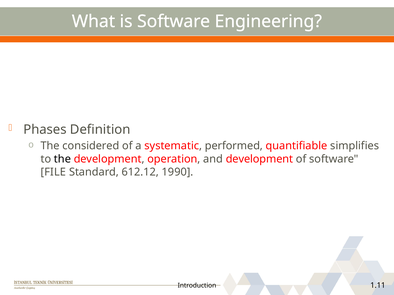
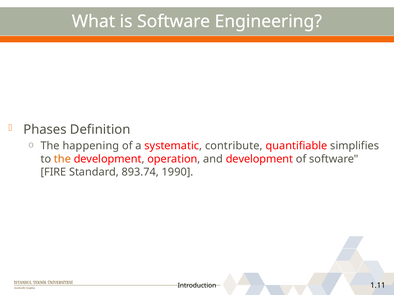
considered: considered -> happening
performed: performed -> contribute
the at (62, 159) colour: black -> orange
FILE: FILE -> FIRE
612.12: 612.12 -> 893.74
